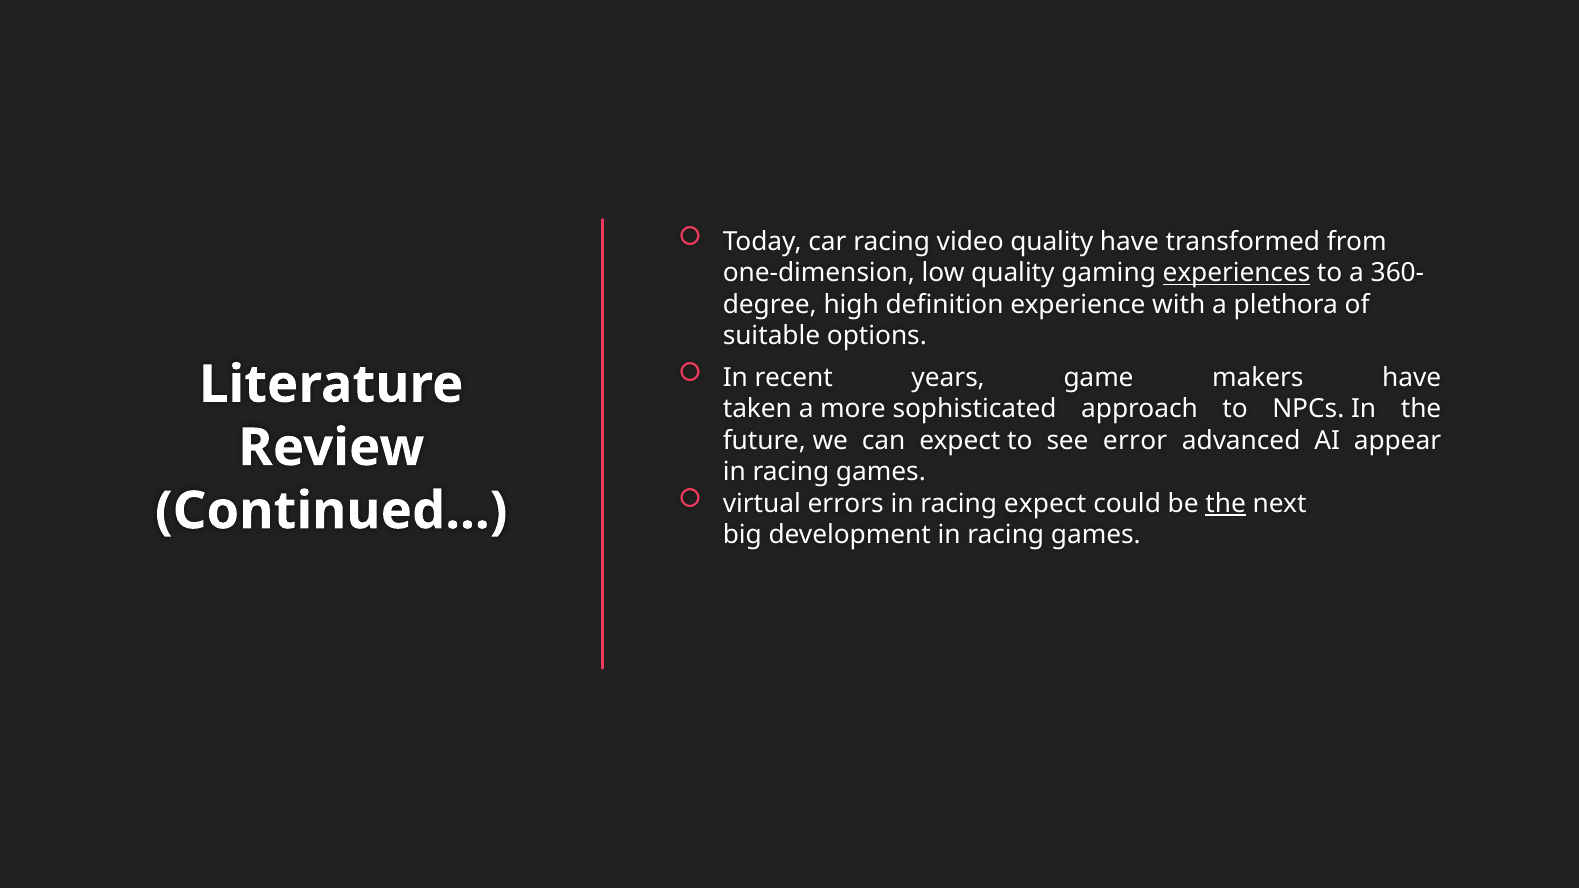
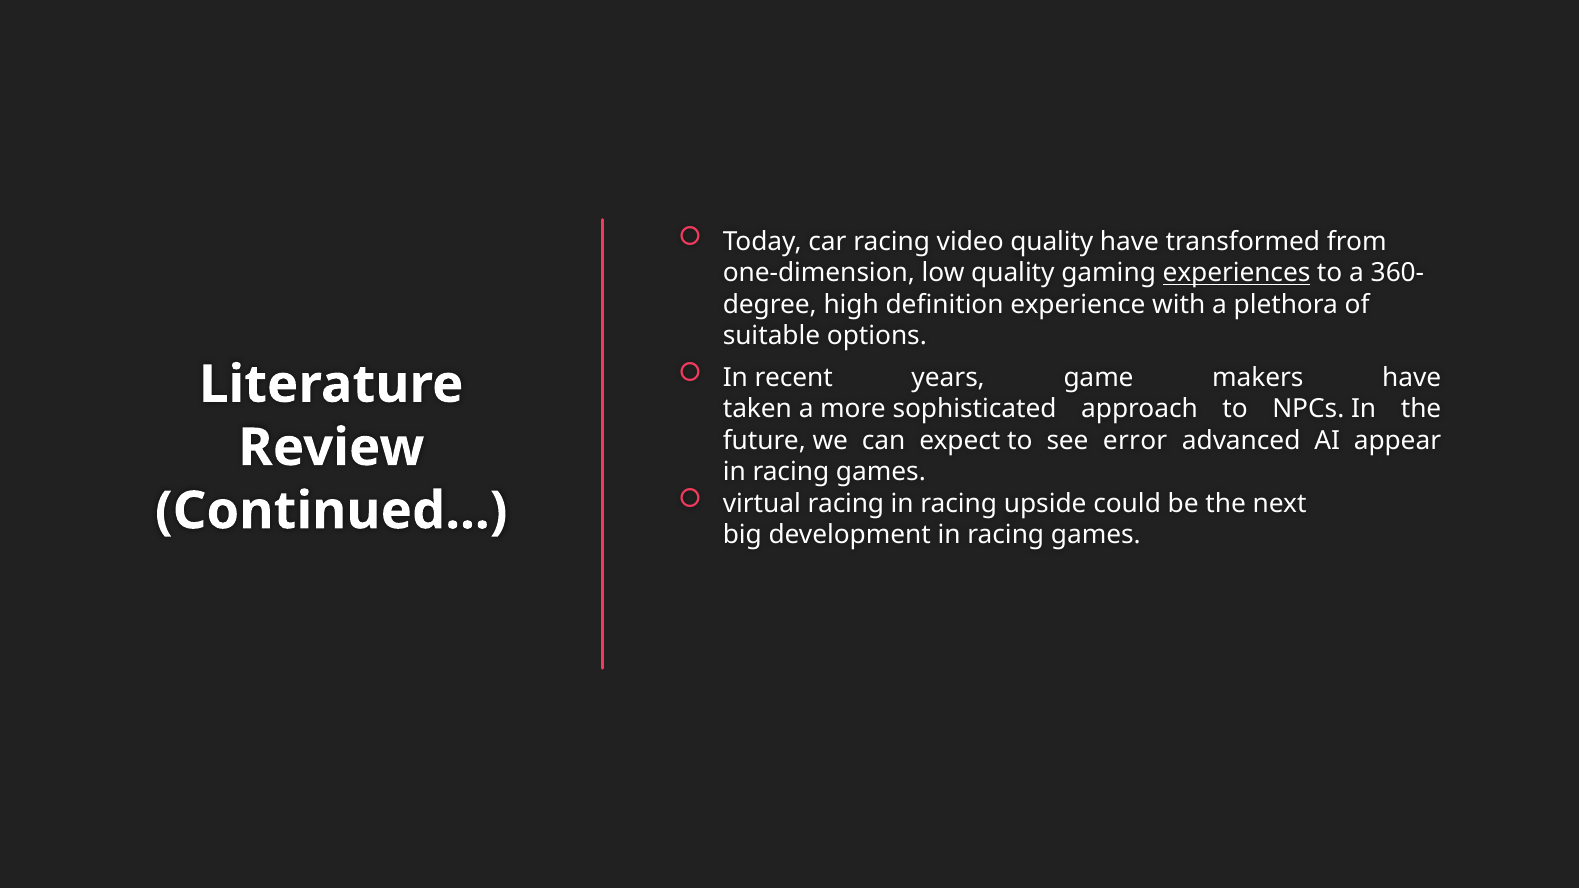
virtual errors: errors -> racing
racing expect: expect -> upside
the at (1226, 504) underline: present -> none
